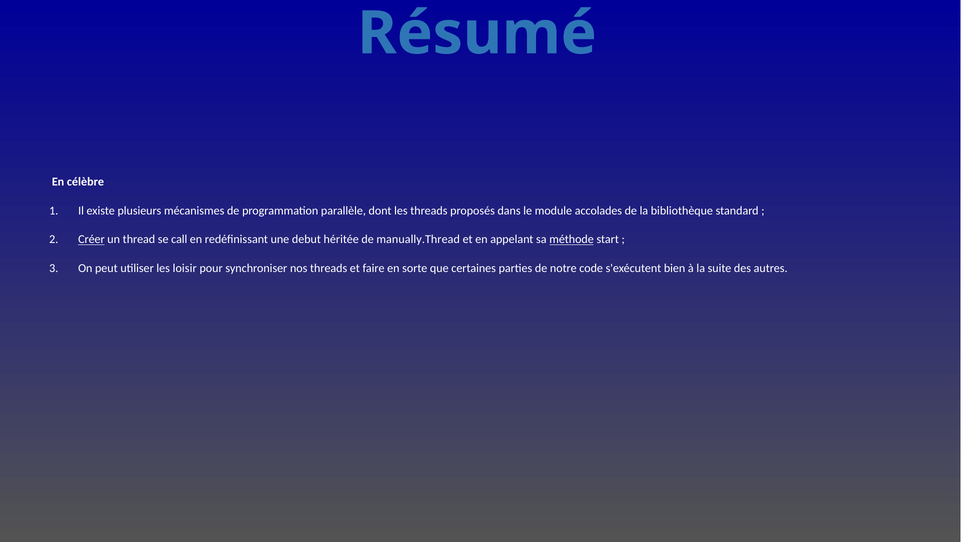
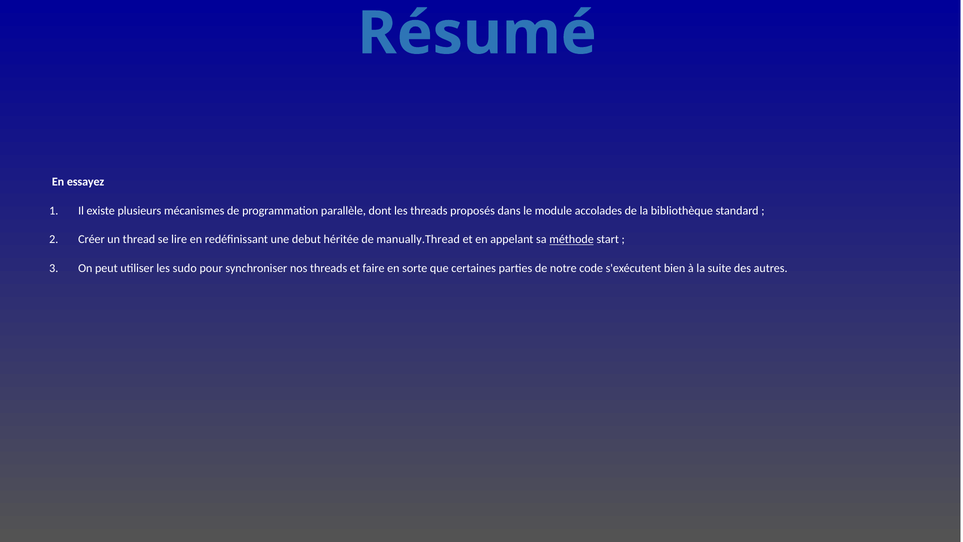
célèbre: célèbre -> essayez
Créer underline: present -> none
call: call -> lire
loisir: loisir -> sudo
